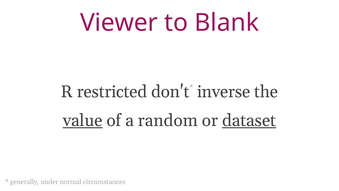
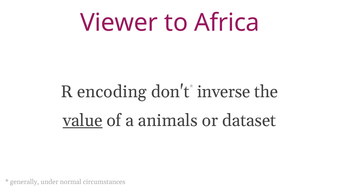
Blank: Blank -> Africa
restricted: restricted -> encoding
random: random -> animals
dataset underline: present -> none
